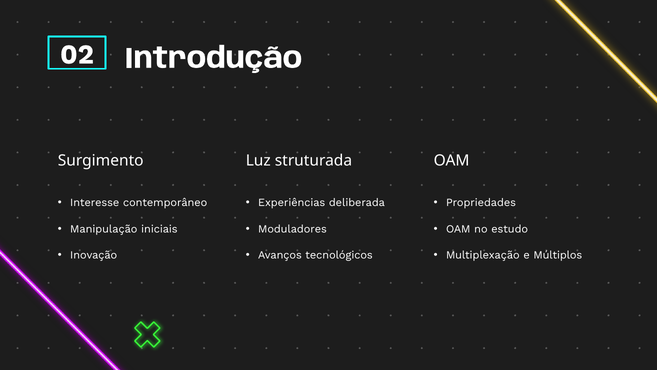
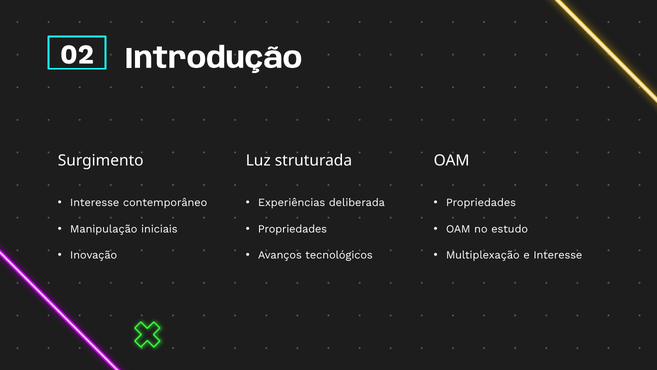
Moduladores at (292, 229): Moduladores -> Propriedades
e Múltiplos: Múltiplos -> Interesse
